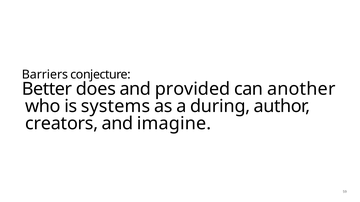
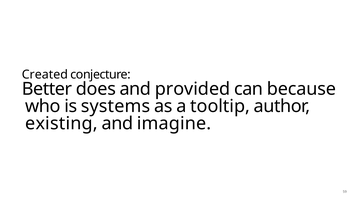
Barriers: Barriers -> Created
another: another -> because
during: during -> tooltip
creators: creators -> existing
